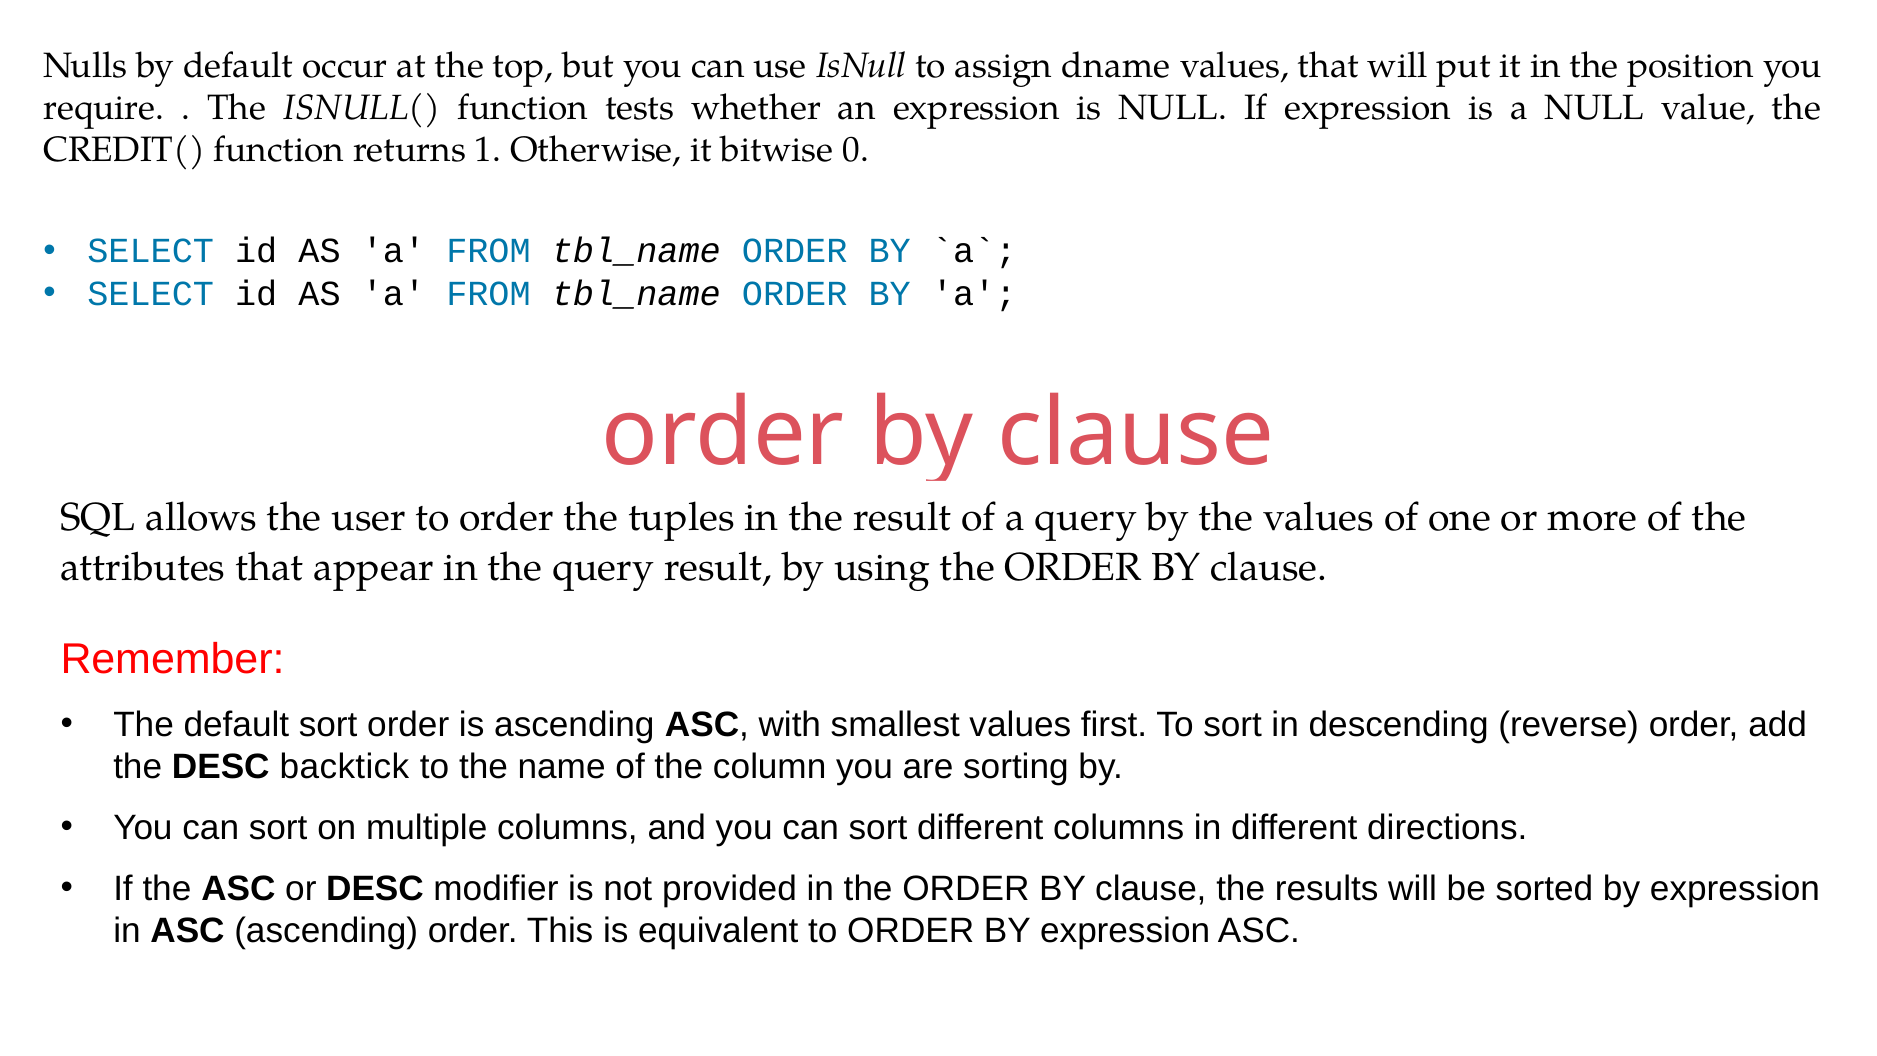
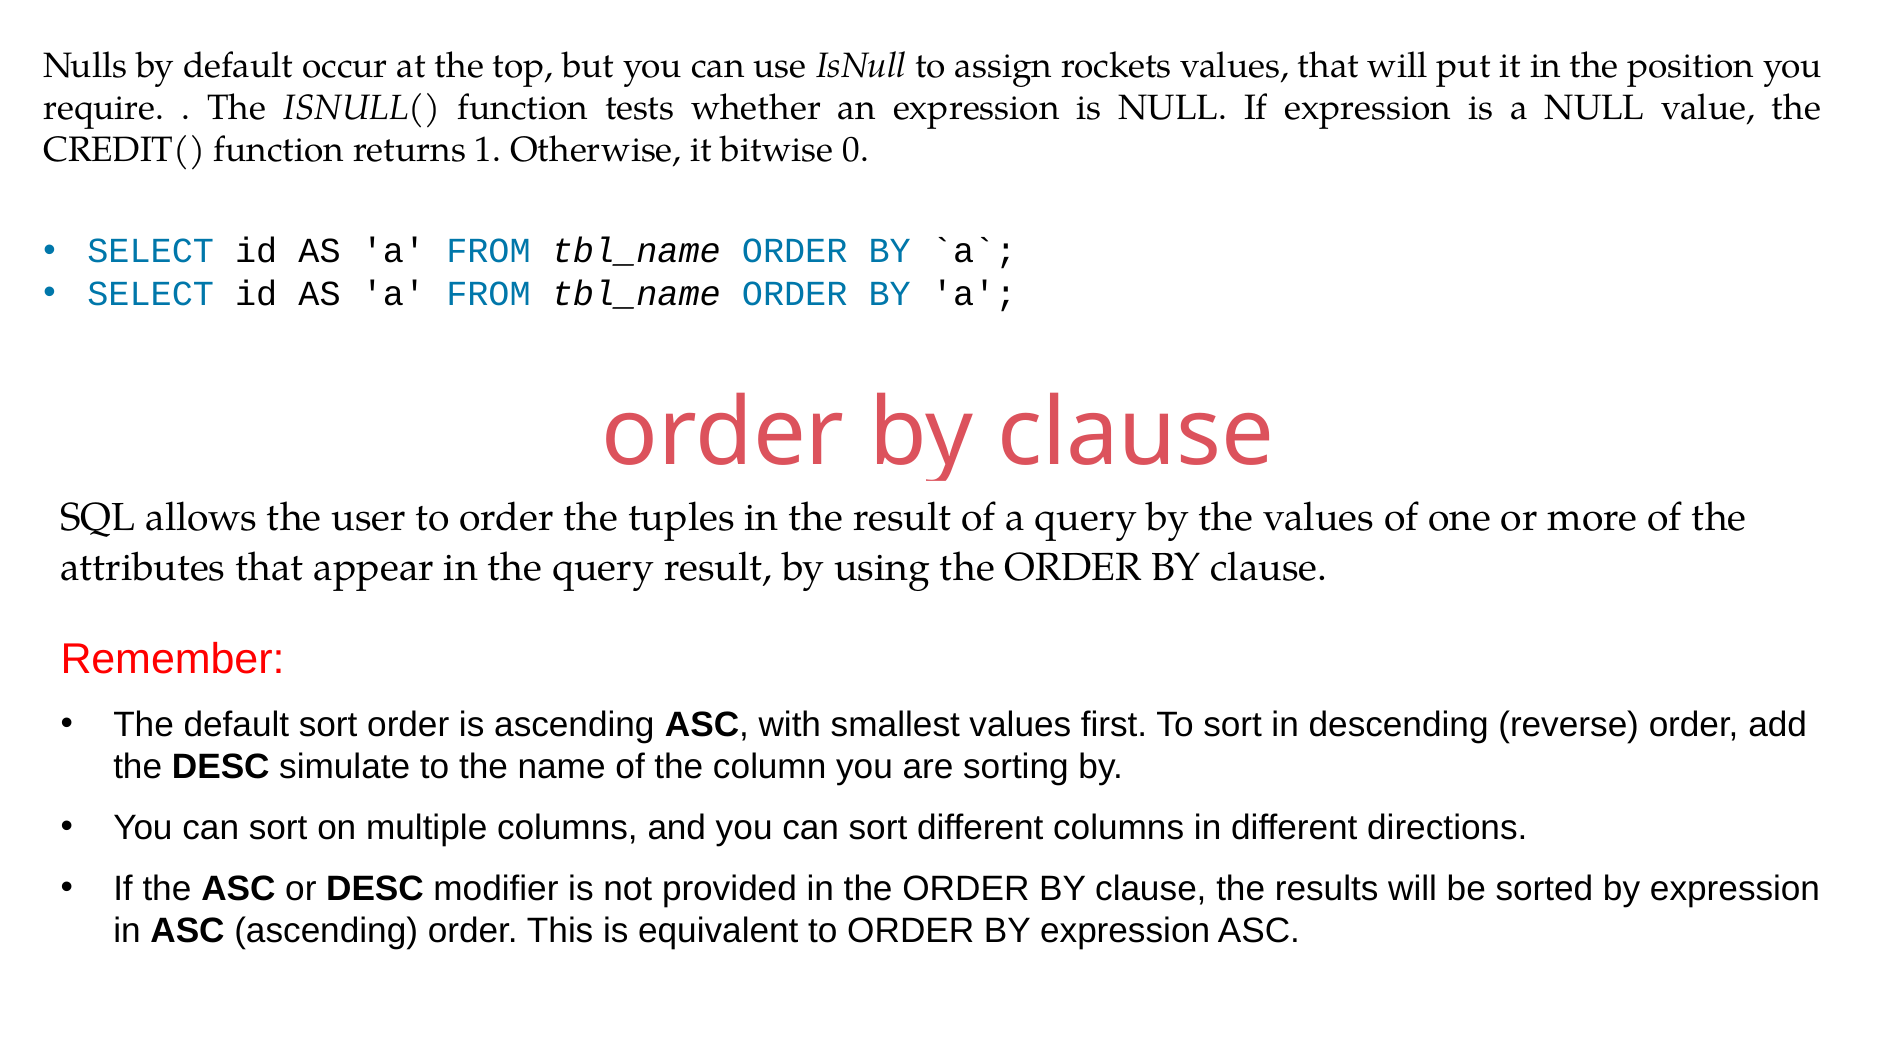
dname: dname -> rockets
backtick: backtick -> simulate
